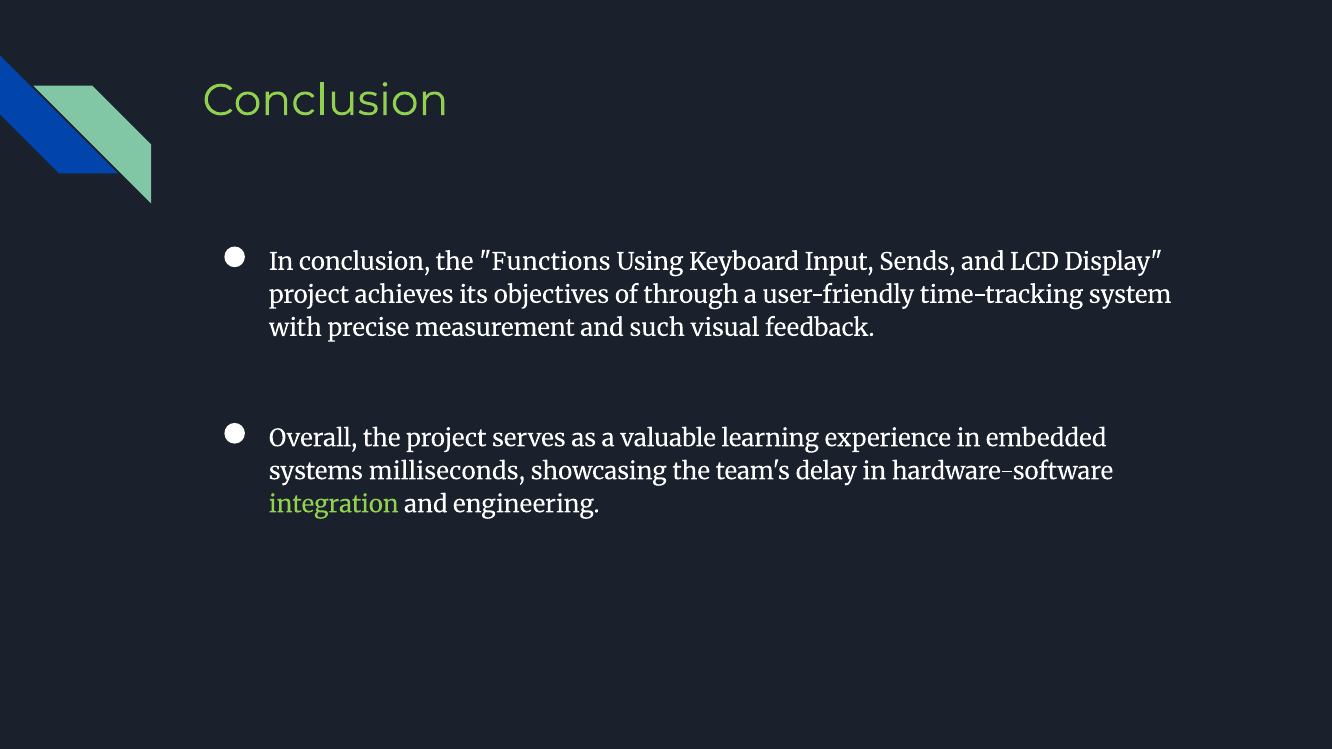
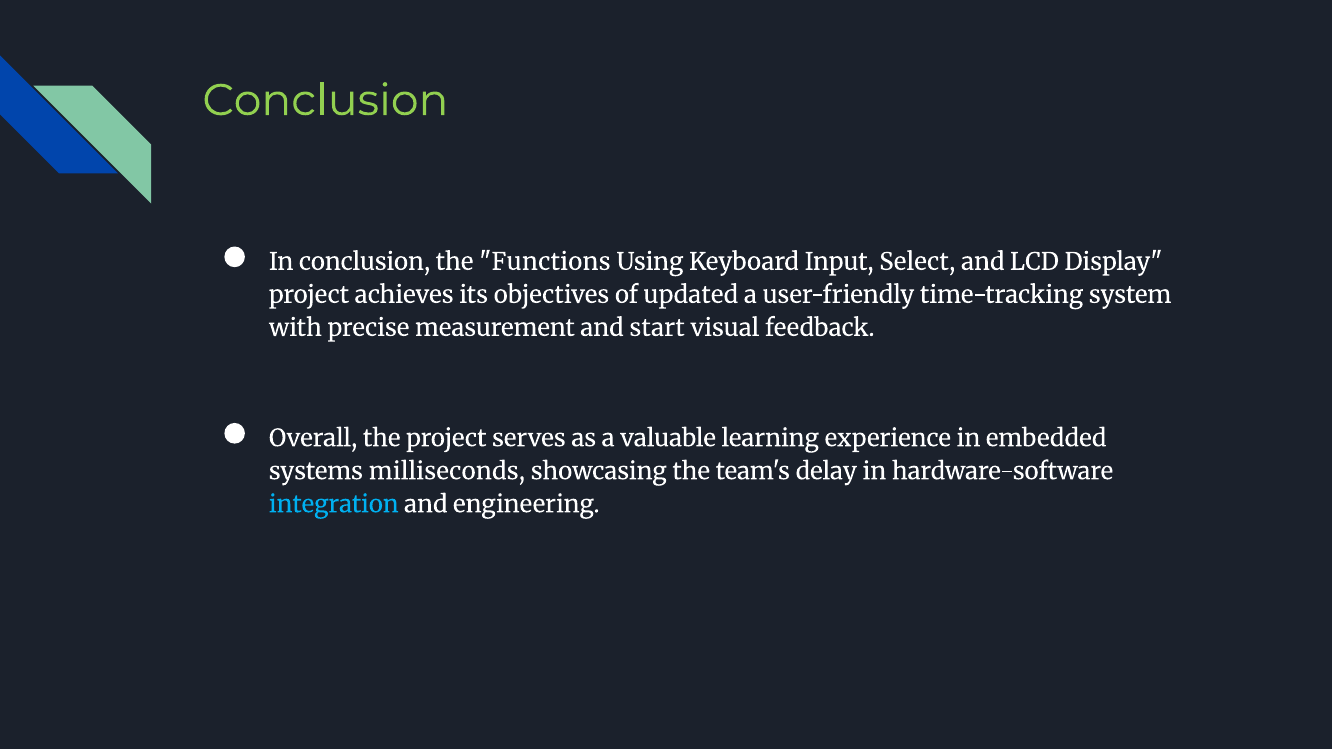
Sends: Sends -> Select
through: through -> updated
such: such -> start
integration colour: light green -> light blue
